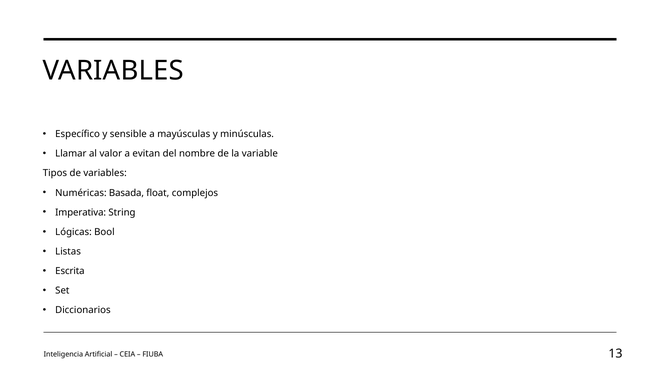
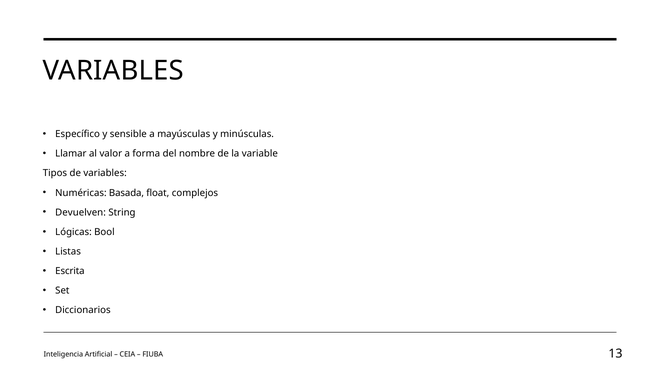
evitan: evitan -> forma
Imperativa: Imperativa -> Devuelven
